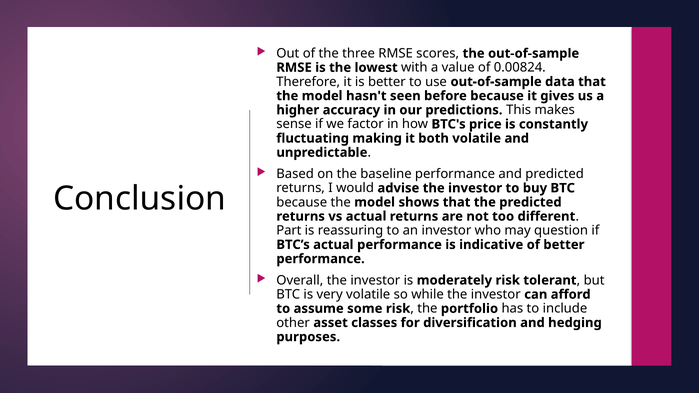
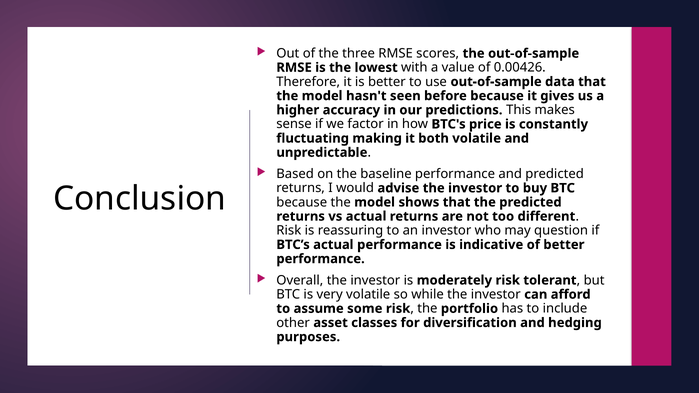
0.00824: 0.00824 -> 0.00426
Part at (289, 231): Part -> Risk
